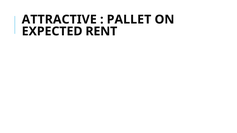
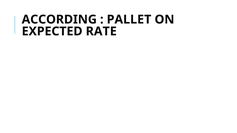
ATTRACTIVE: ATTRACTIVE -> ACCORDING
RENT: RENT -> RATE
